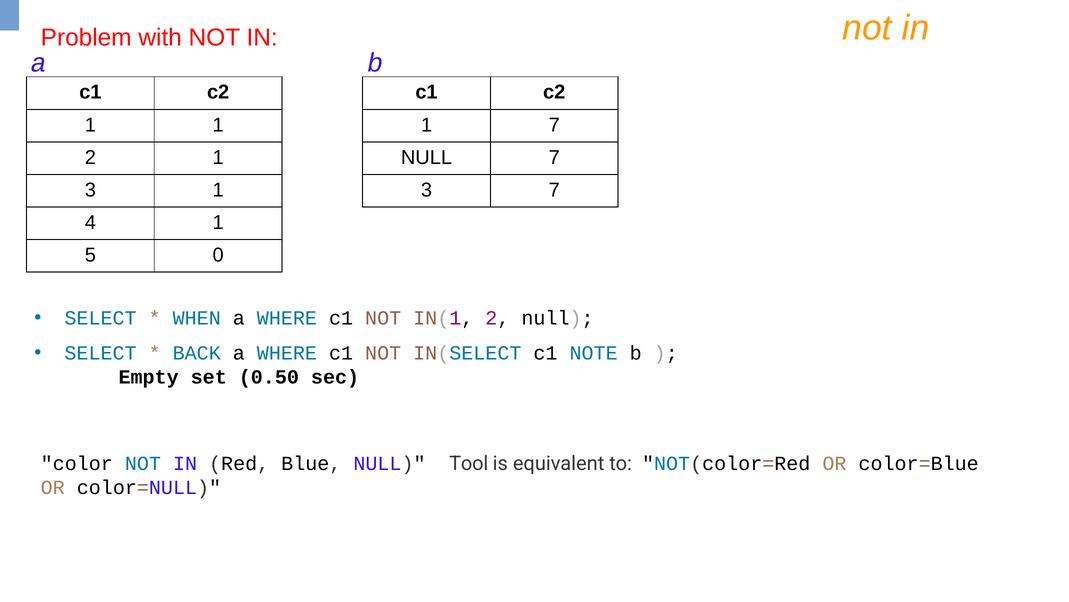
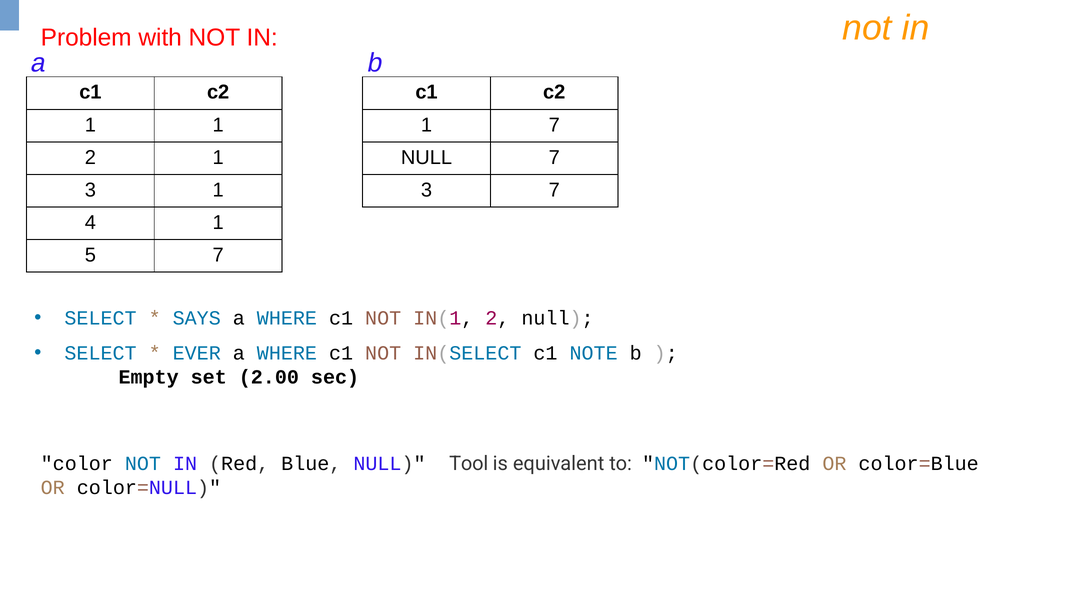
5 0: 0 -> 7
WHEN: WHEN -> SAYS
BACK: BACK -> EVER
0.50: 0.50 -> 2.00
